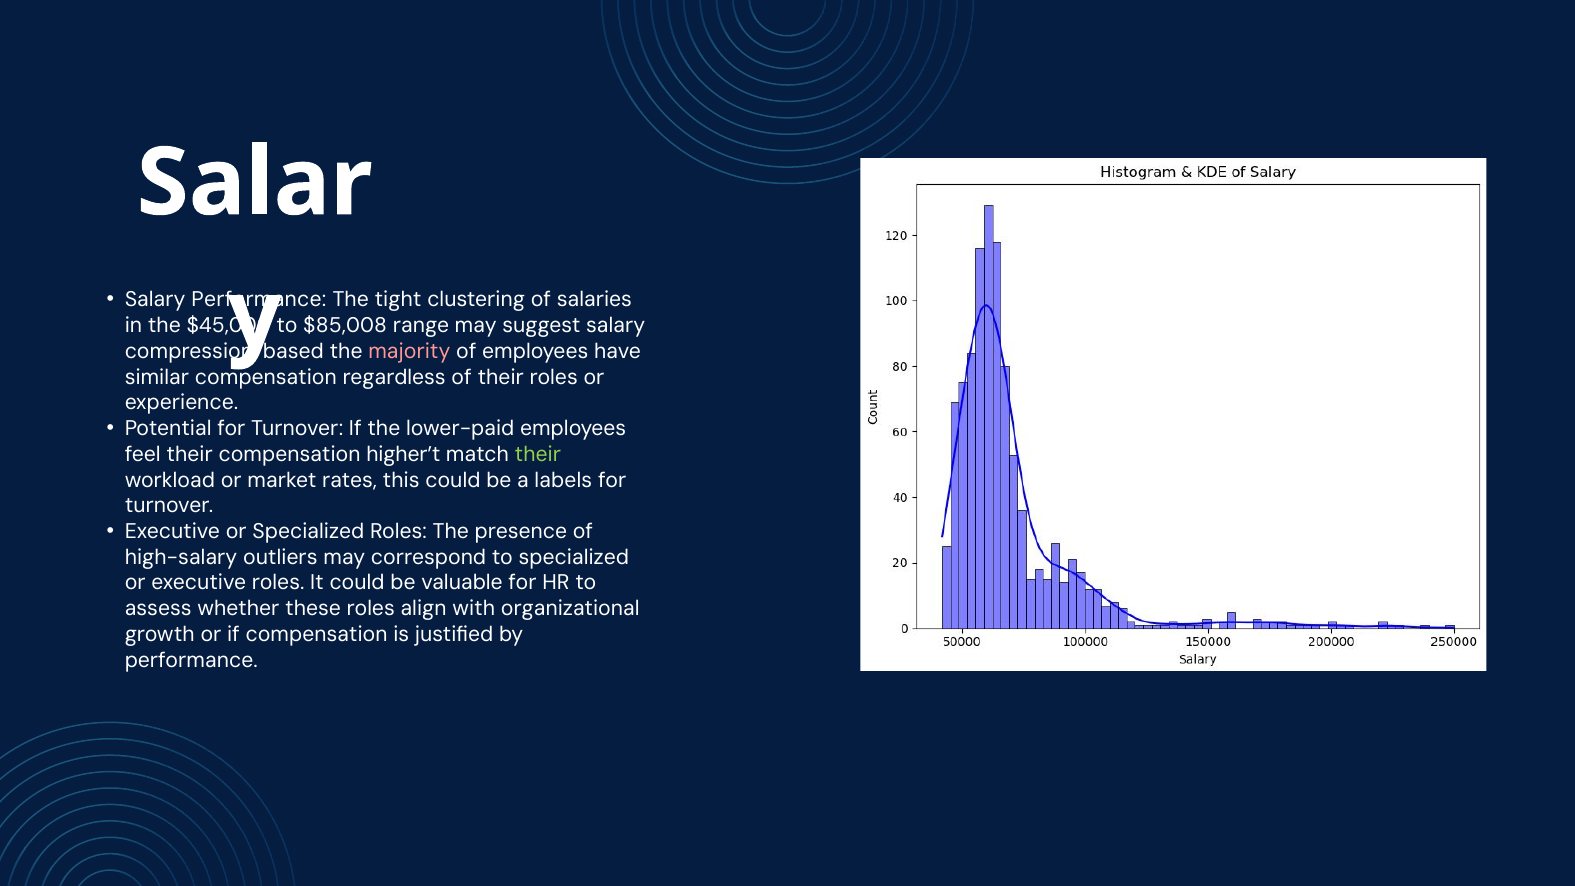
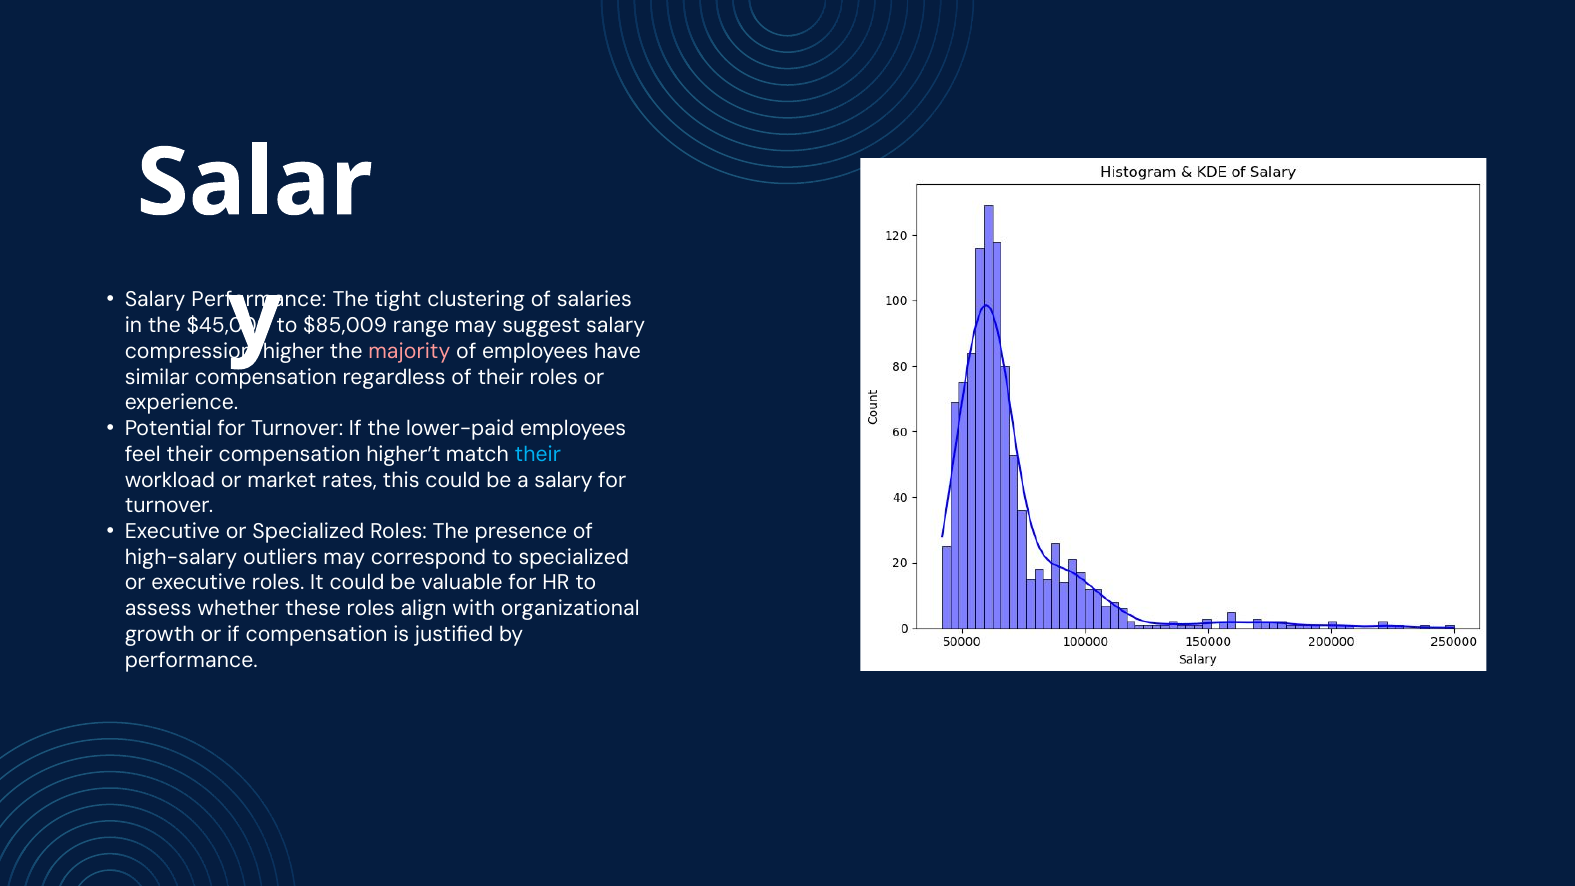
$85,008: $85,008 -> $85,009
based: based -> higher
their at (538, 454) colour: light green -> light blue
a labels: labels -> salary
